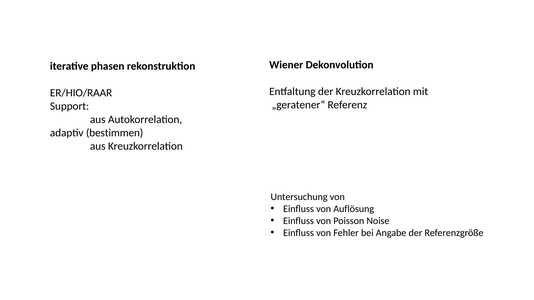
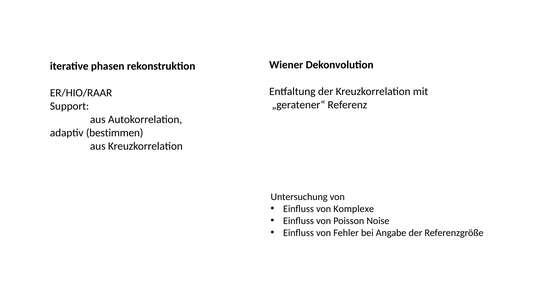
Auflösung: Auflösung -> Komplexe
